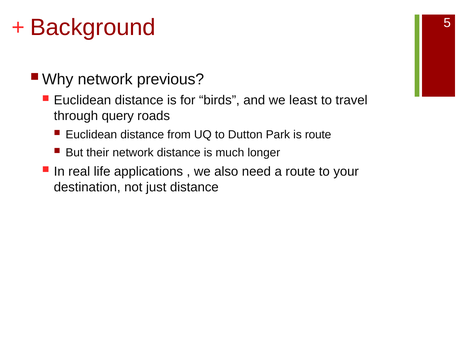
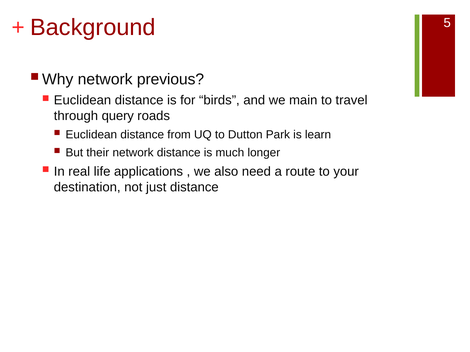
least: least -> main
is route: route -> learn
